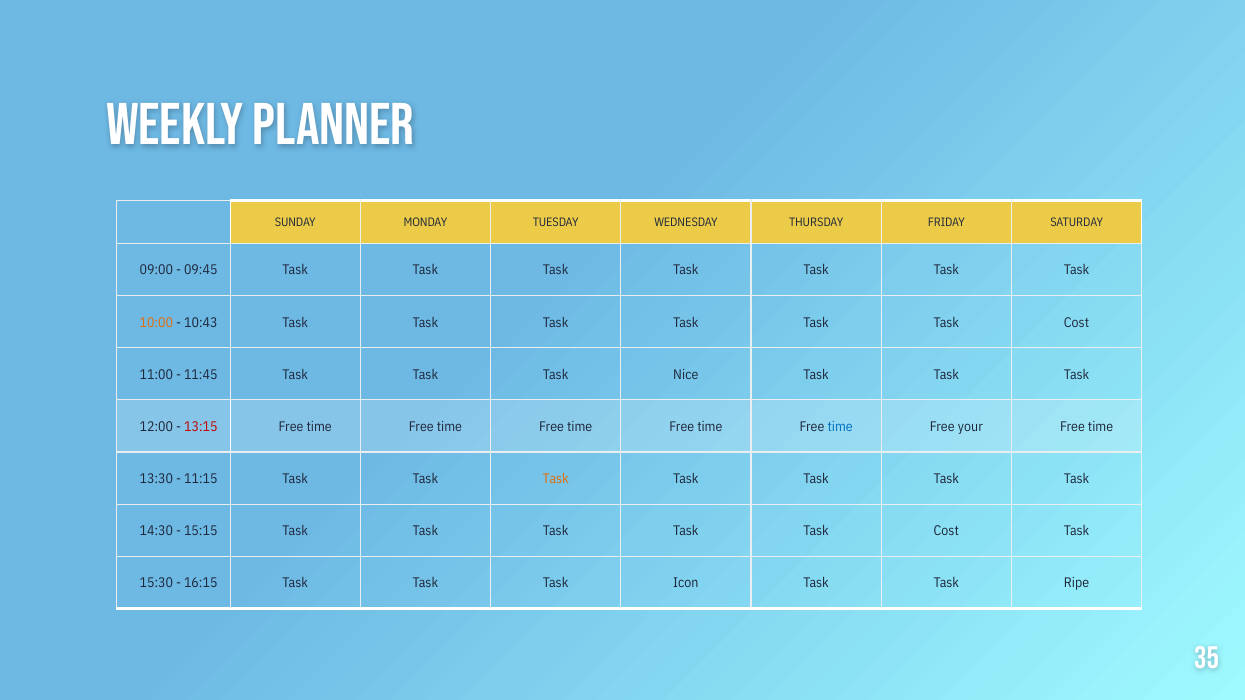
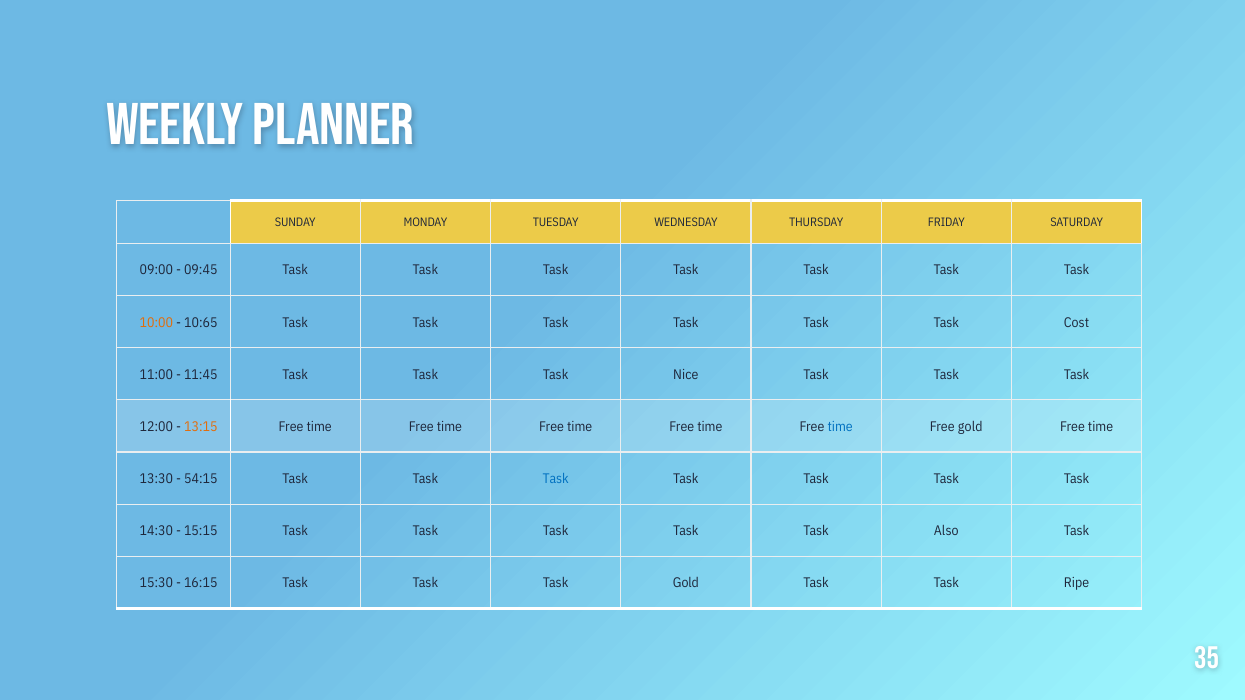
10:43: 10:43 -> 10:65
13:15 colour: red -> orange
your at (970, 427): your -> gold
11:15: 11:15 -> 54:15
Task at (556, 479) colour: orange -> blue
Cost at (946, 531): Cost -> Also
Task Icon: Icon -> Gold
